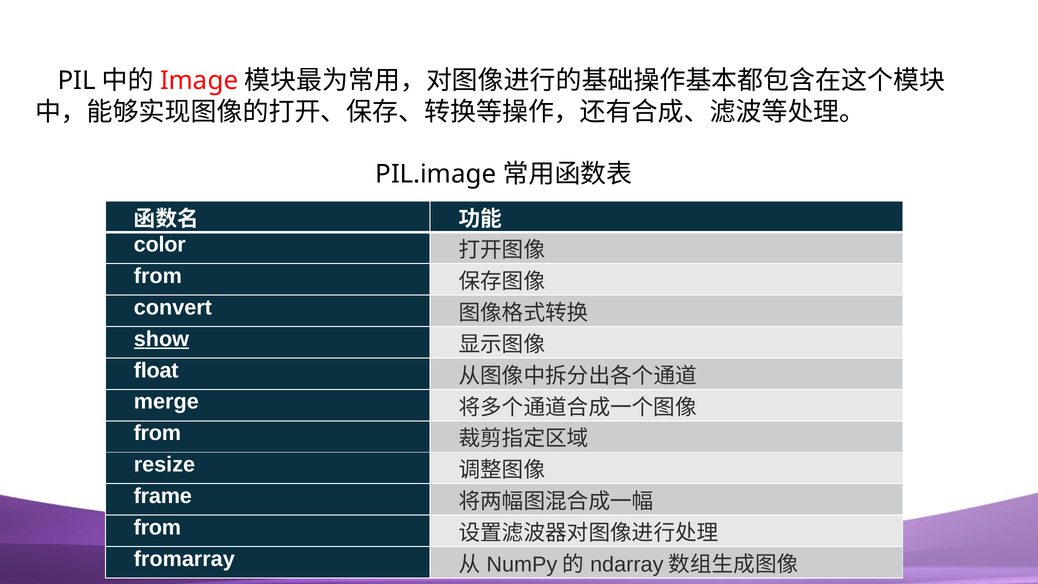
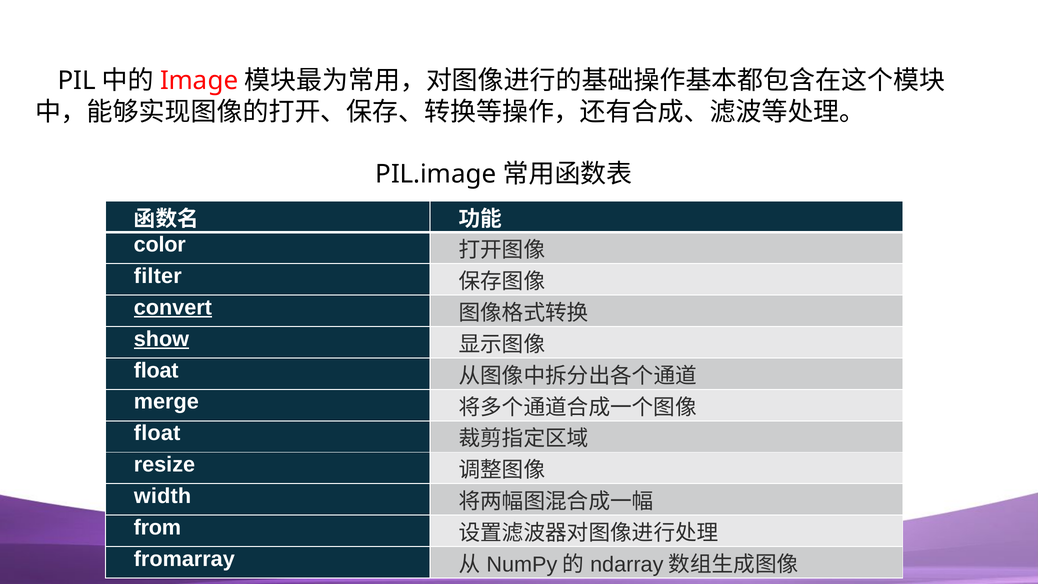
from at (158, 276): from -> filter
convert underline: none -> present
from at (157, 433): from -> float
frame: frame -> width
